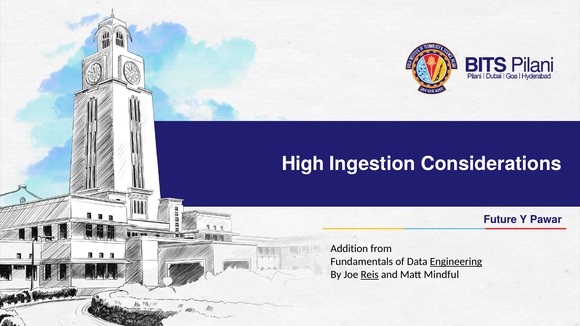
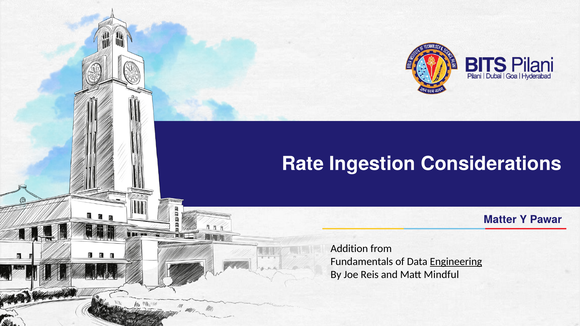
High: High -> Rate
Future: Future -> Matter
Reis underline: present -> none
